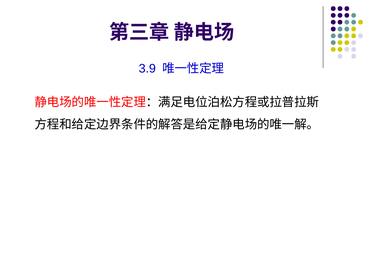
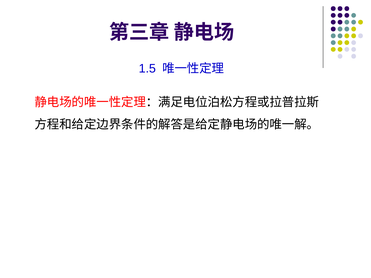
3.9: 3.9 -> 1.5
